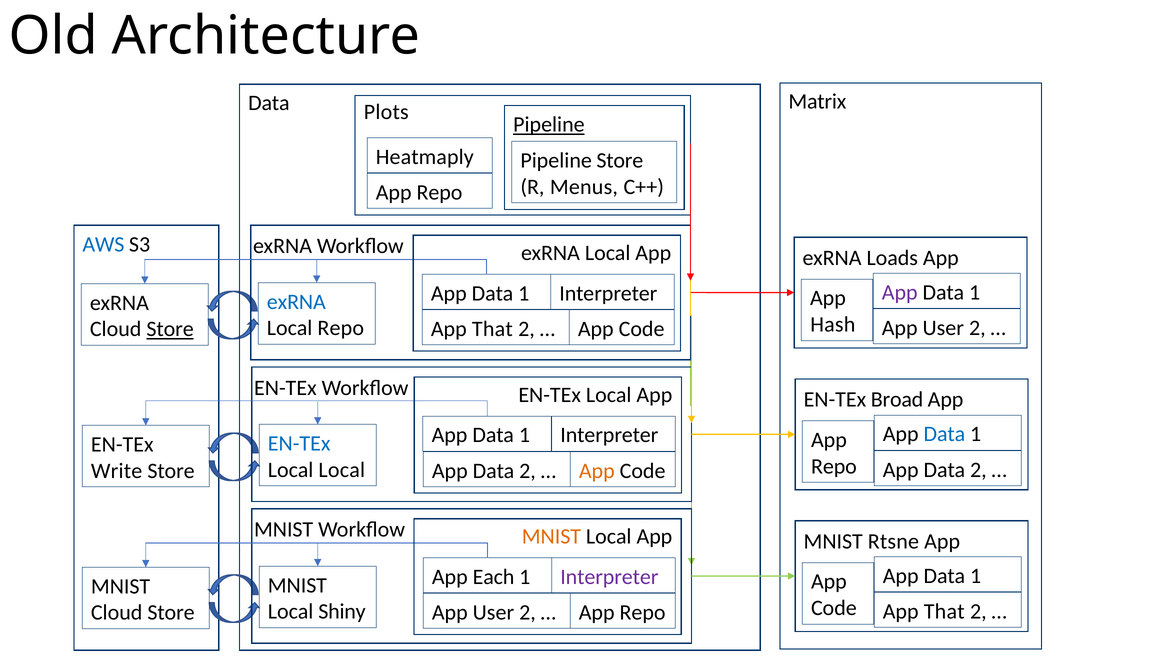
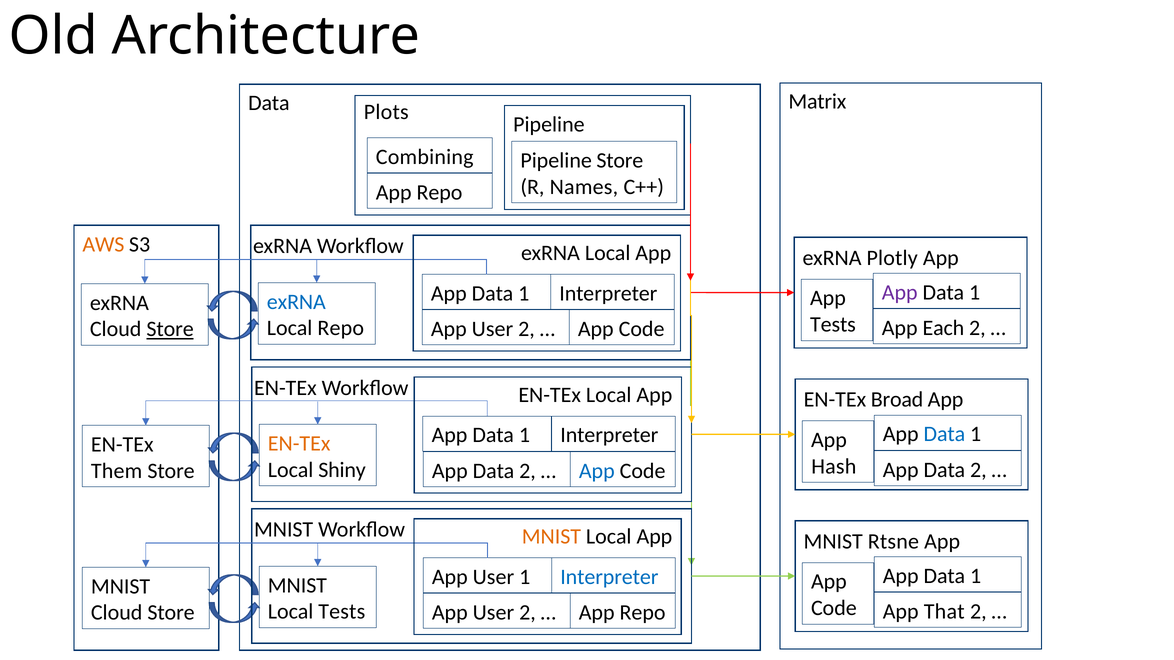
Pipeline at (549, 125) underline: present -> none
Heatmaply: Heatmaply -> Combining
Menus: Menus -> Names
AWS colour: blue -> orange
Loads: Loads -> Plotly
Hash at (833, 325): Hash -> Tests
User at (943, 328): User -> Each
That at (492, 329): That -> User
EN-TEx at (299, 444) colour: blue -> orange
Repo at (834, 467): Repo -> Hash
Local Local: Local -> Shiny
App at (597, 471) colour: orange -> blue
Write: Write -> Them
Interpreter at (609, 577) colour: purple -> blue
Each at (494, 577): Each -> User
Local Shiny: Shiny -> Tests
